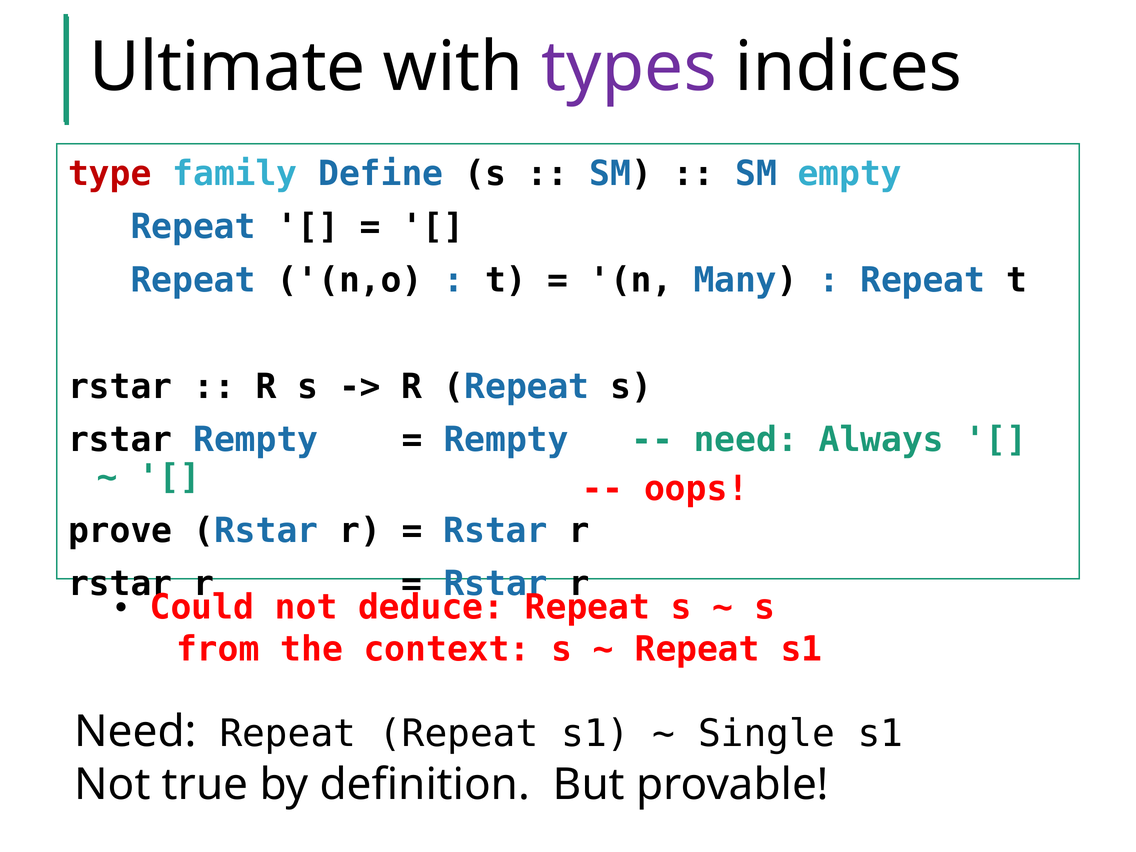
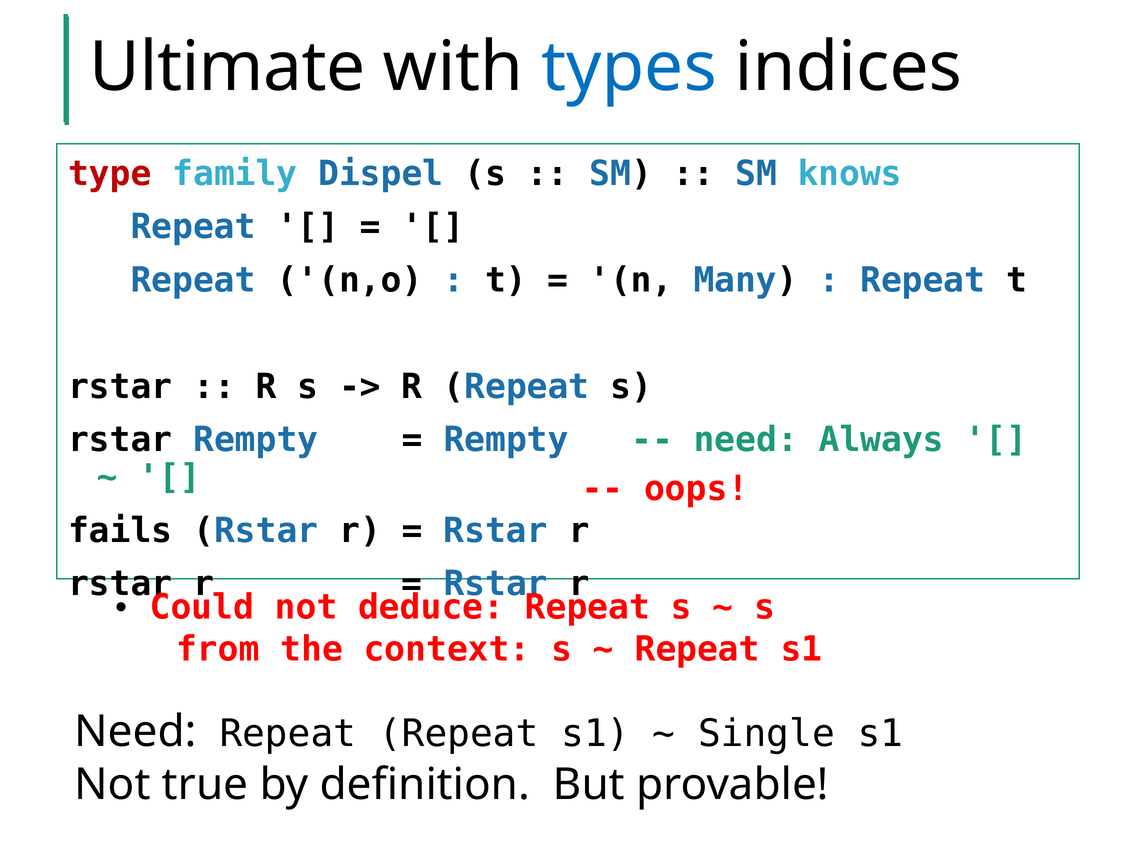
types colour: purple -> blue
Define: Define -> Dispel
empty: empty -> knows
prove: prove -> fails
